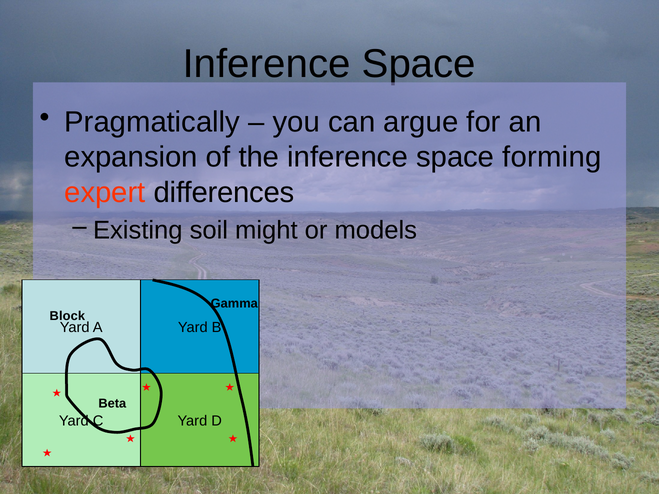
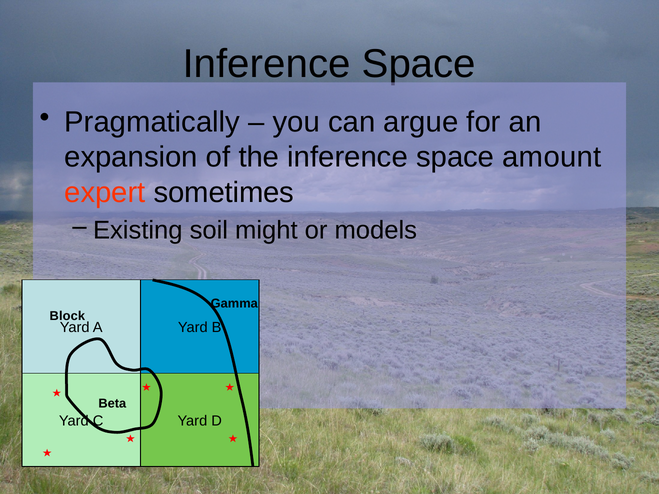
forming: forming -> amount
differences: differences -> sometimes
